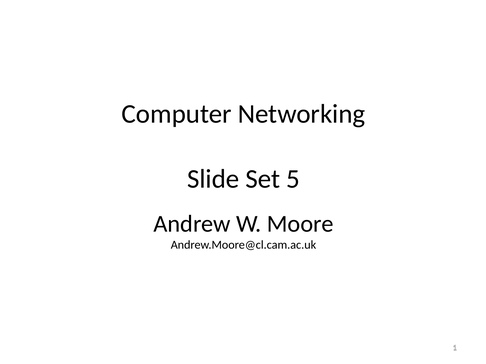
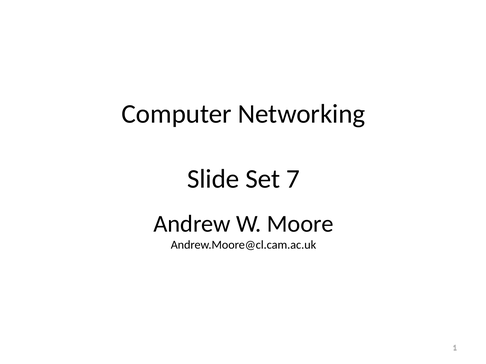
5: 5 -> 7
